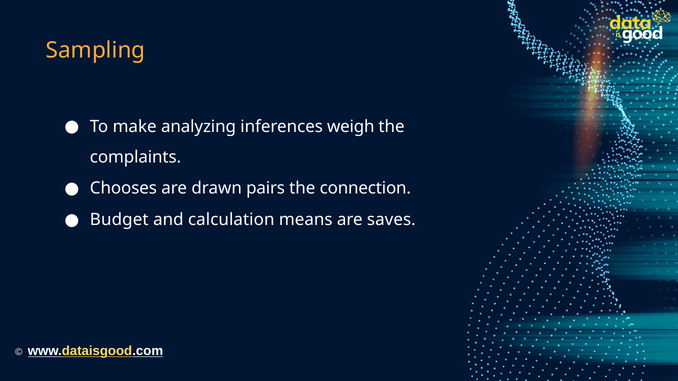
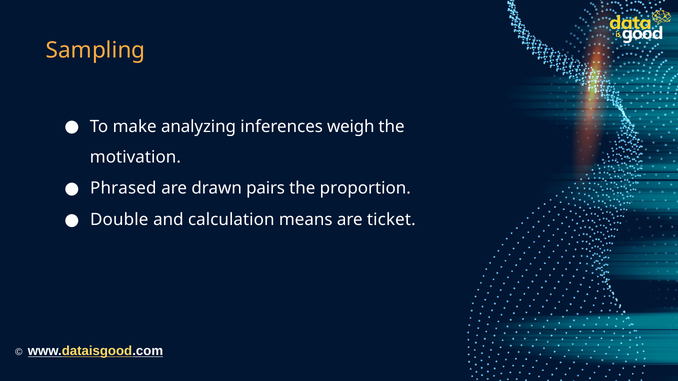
complaints: complaints -> motivation
Chooses: Chooses -> Phrased
connection: connection -> proportion
Budget: Budget -> Double
saves: saves -> ticket
